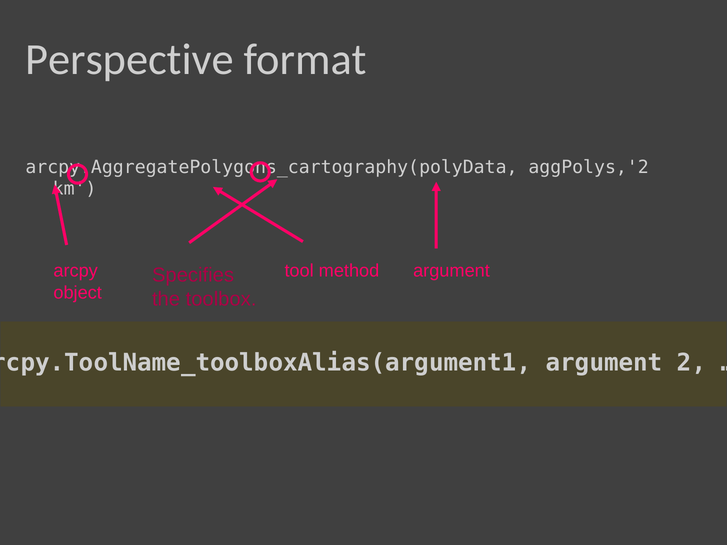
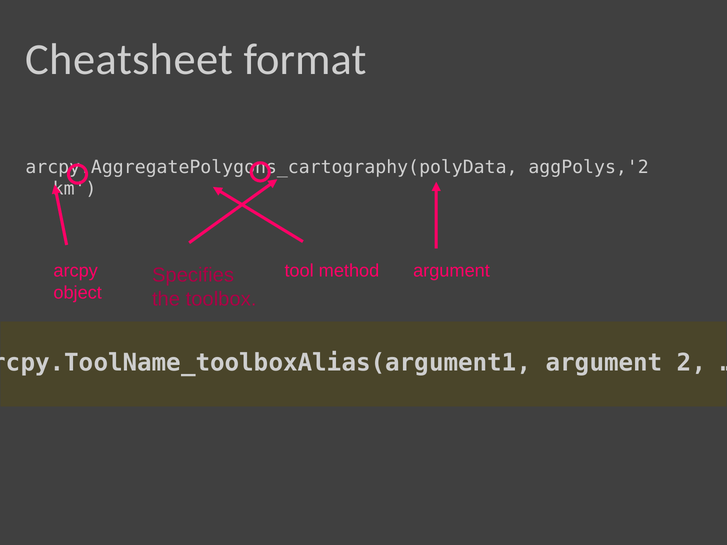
Perspective: Perspective -> Cheatsheet
